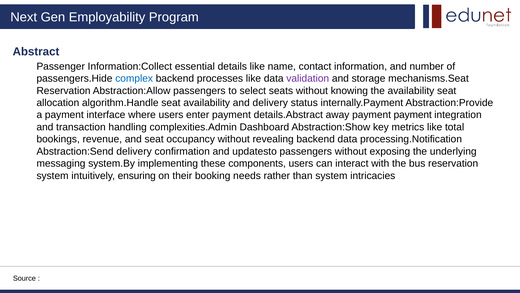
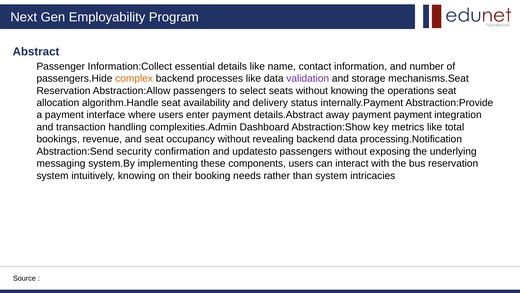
complex colour: blue -> orange
the availability: availability -> operations
Abstraction:Send delivery: delivery -> security
intuitively ensuring: ensuring -> knowing
